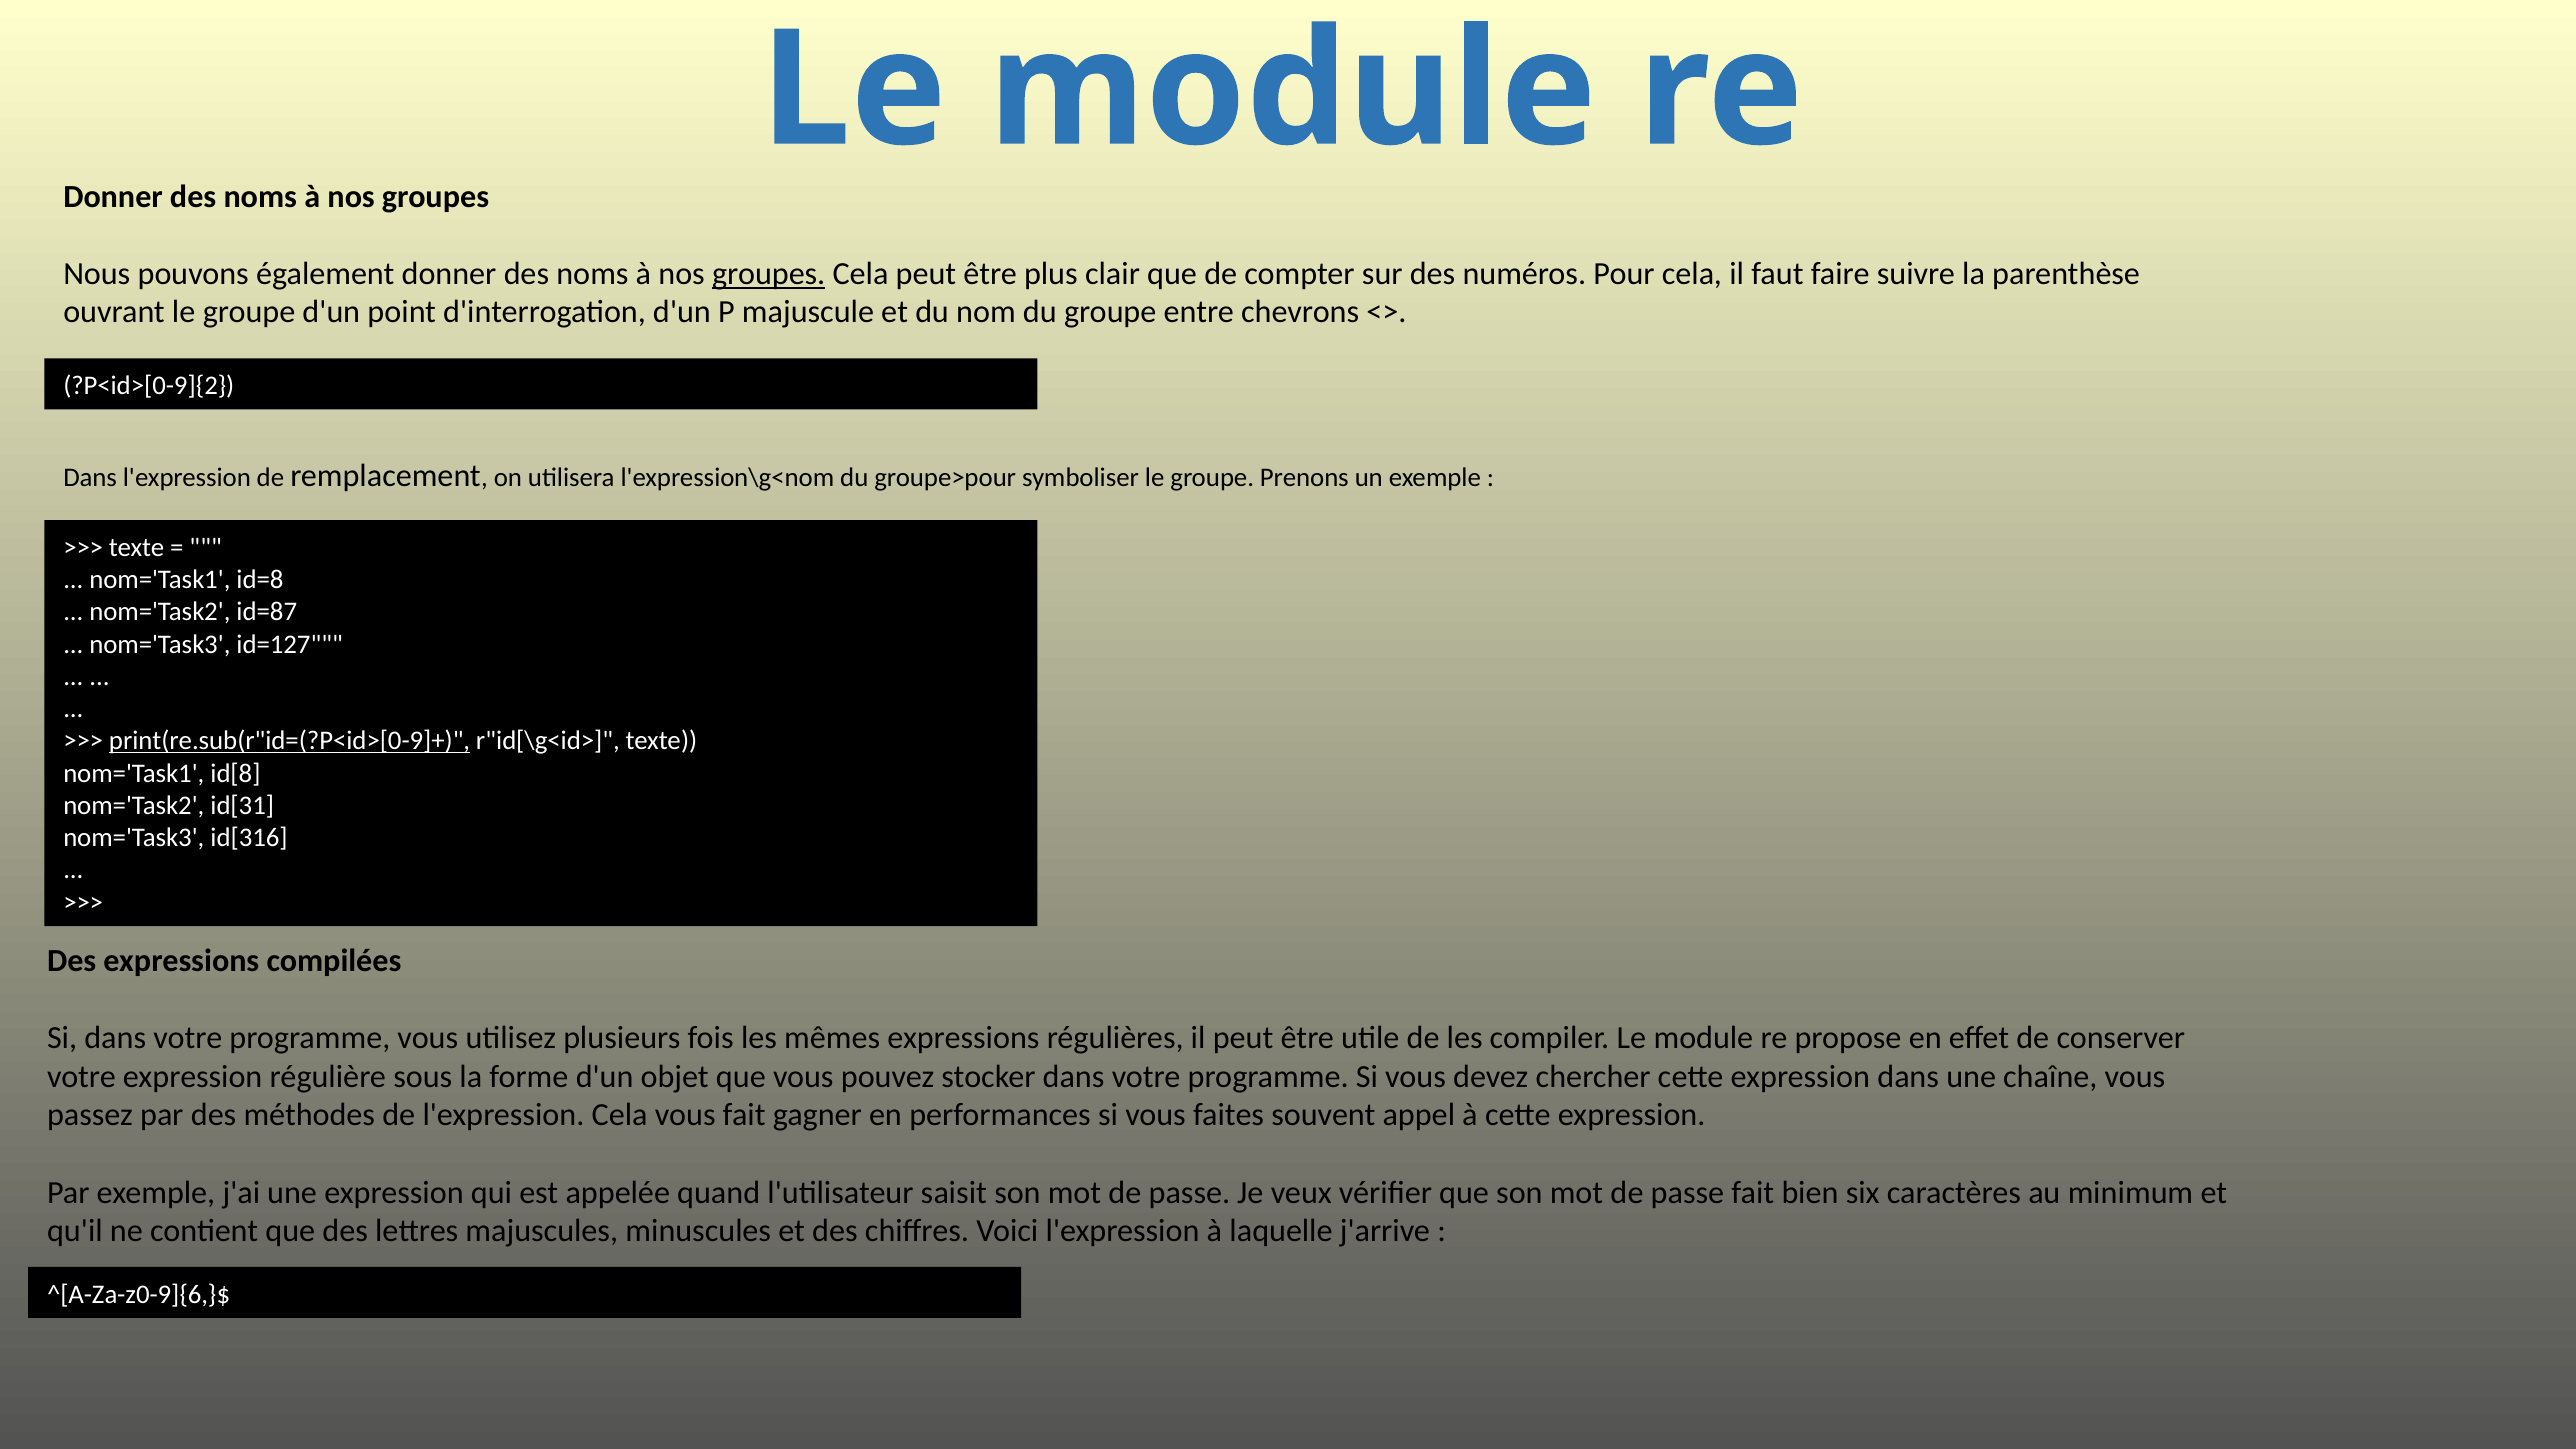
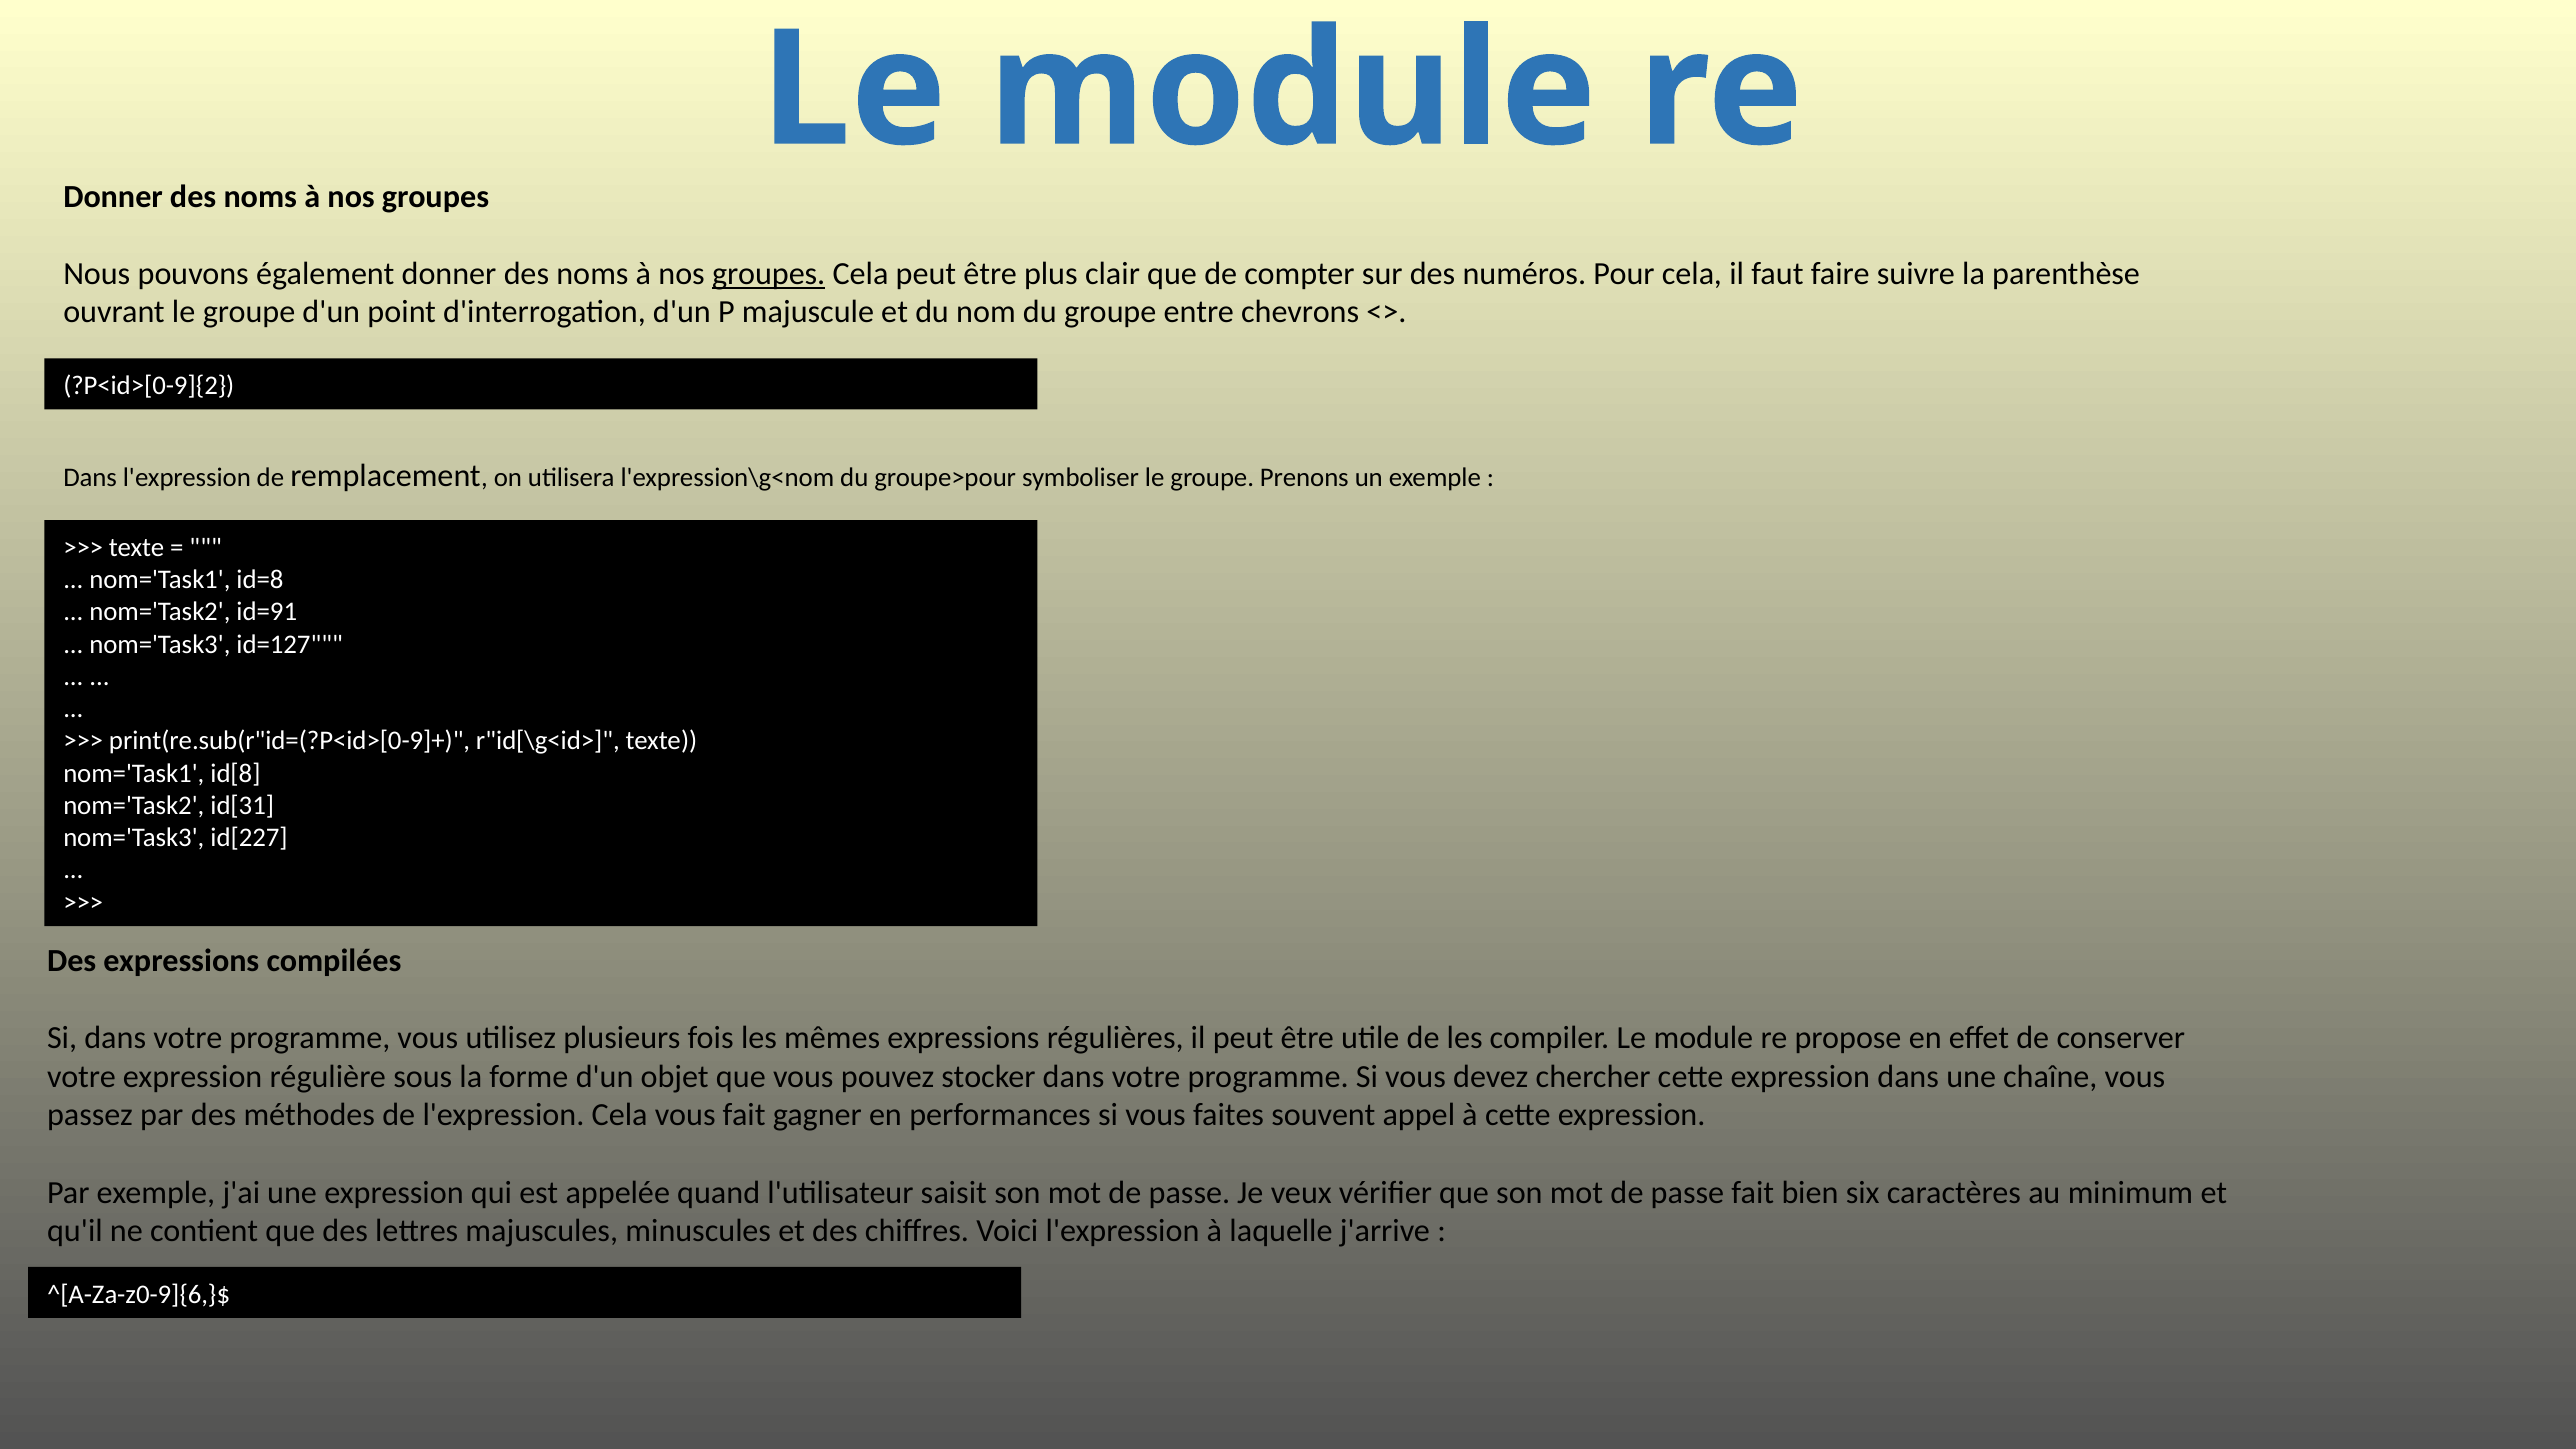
id=87: id=87 -> id=91
print(re.sub(r"id=(?P<id>[0-9]+ underline: present -> none
id[316: id[316 -> id[227
